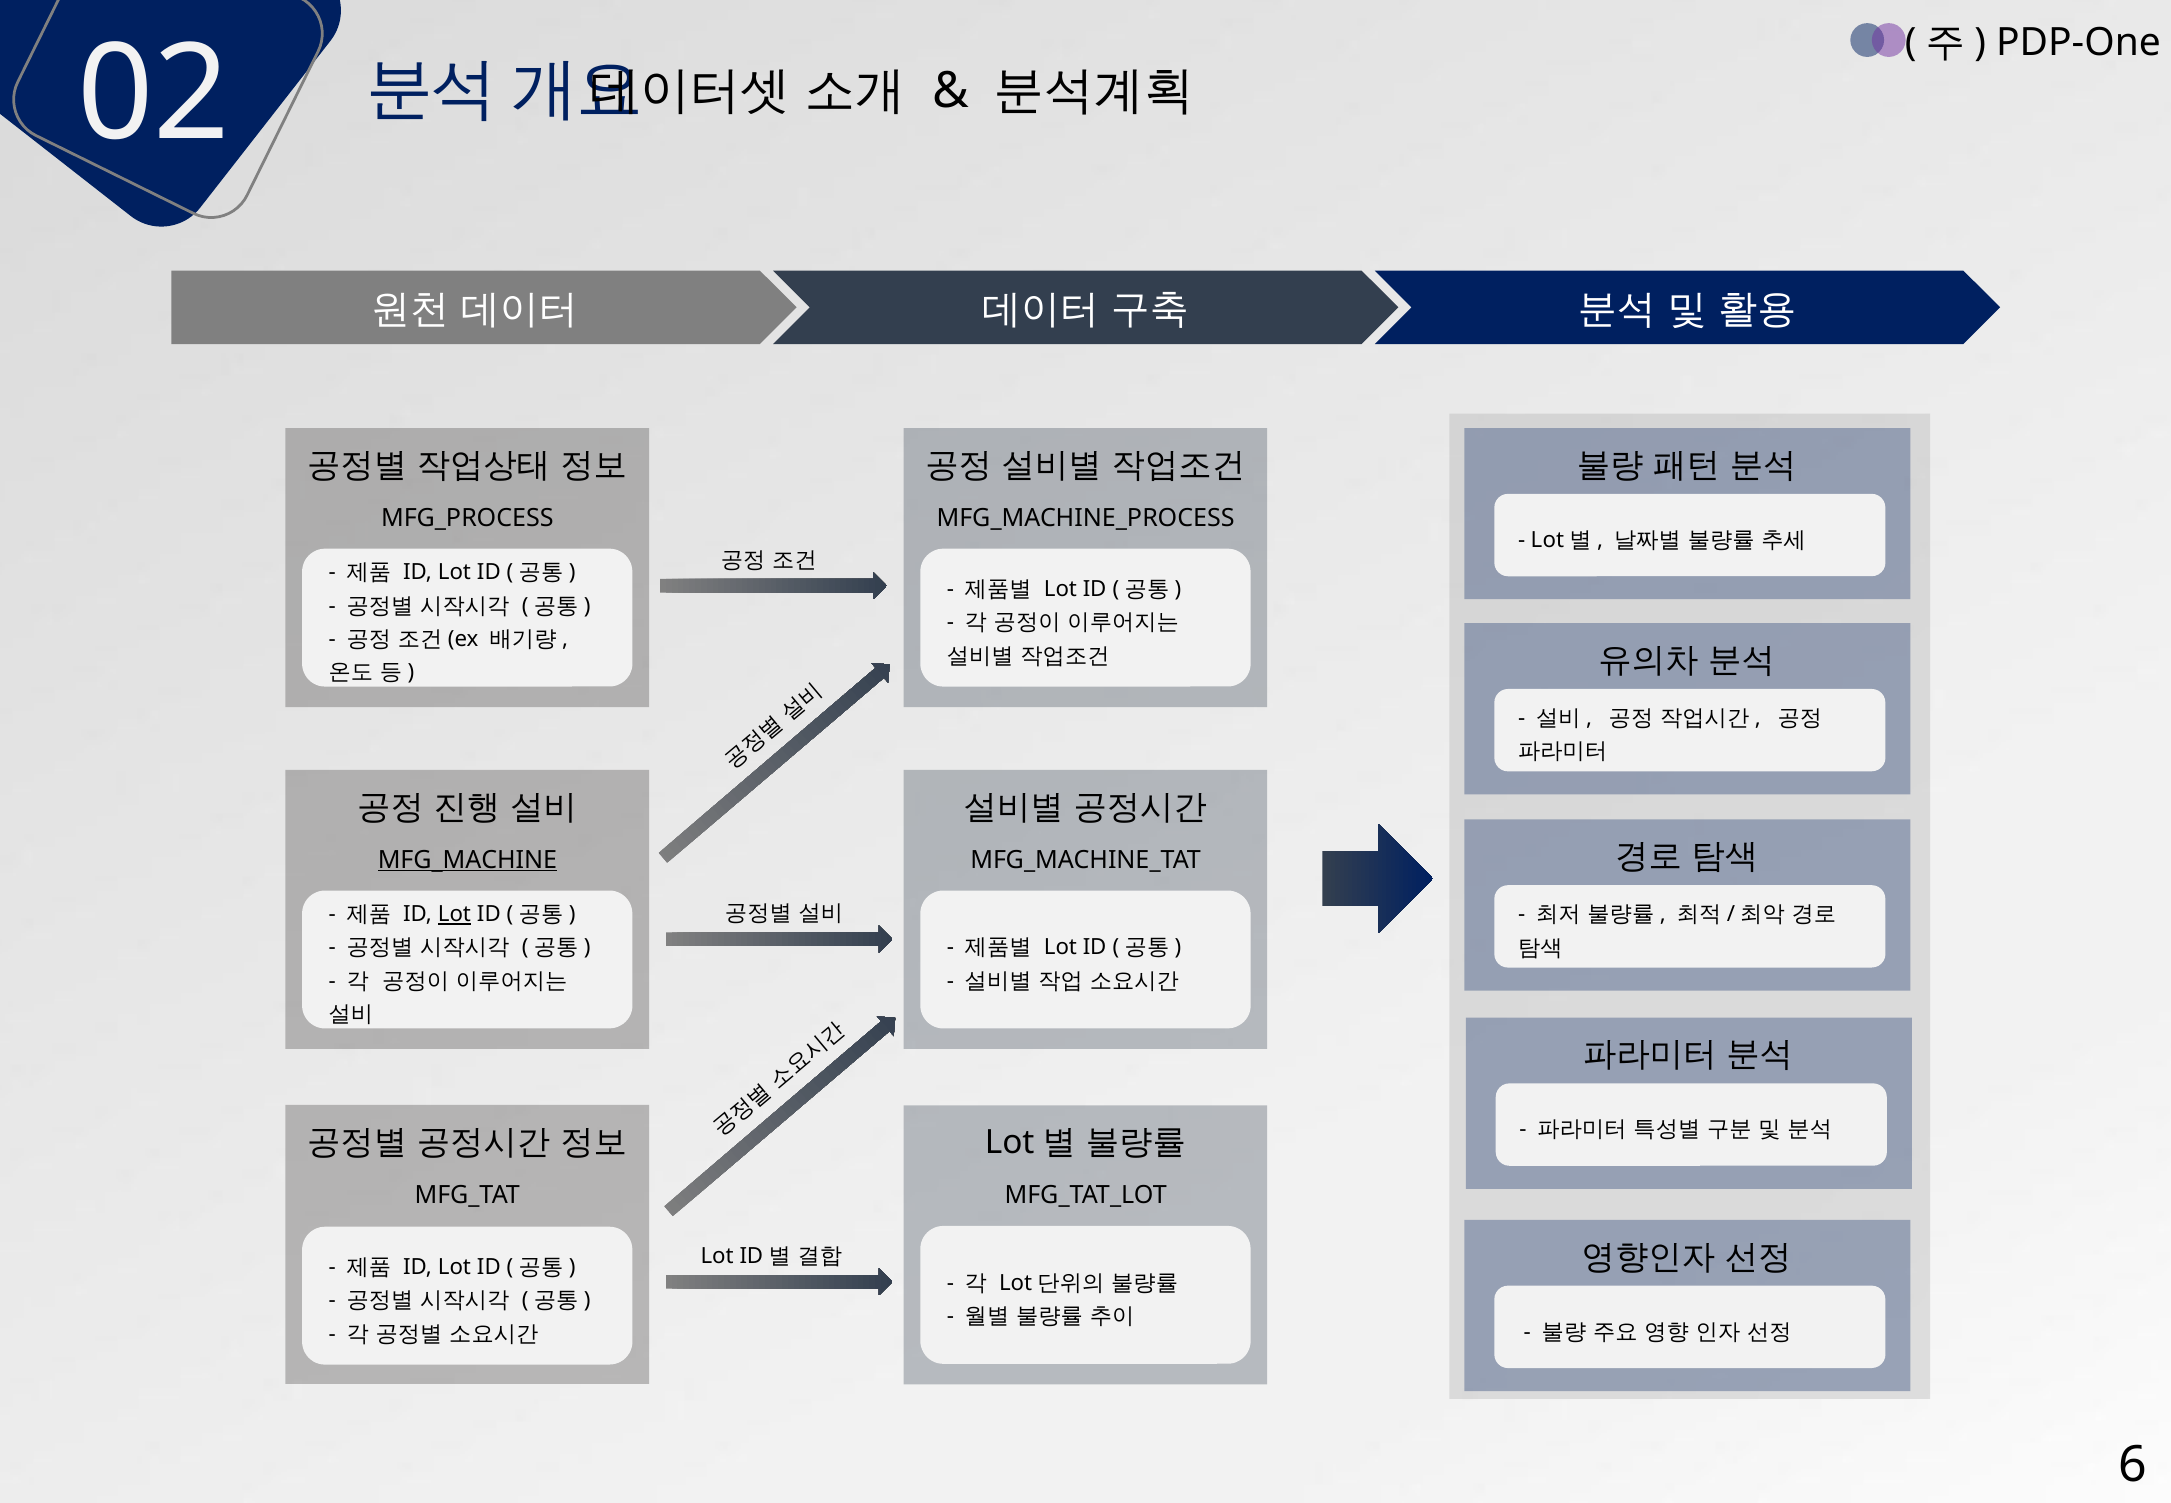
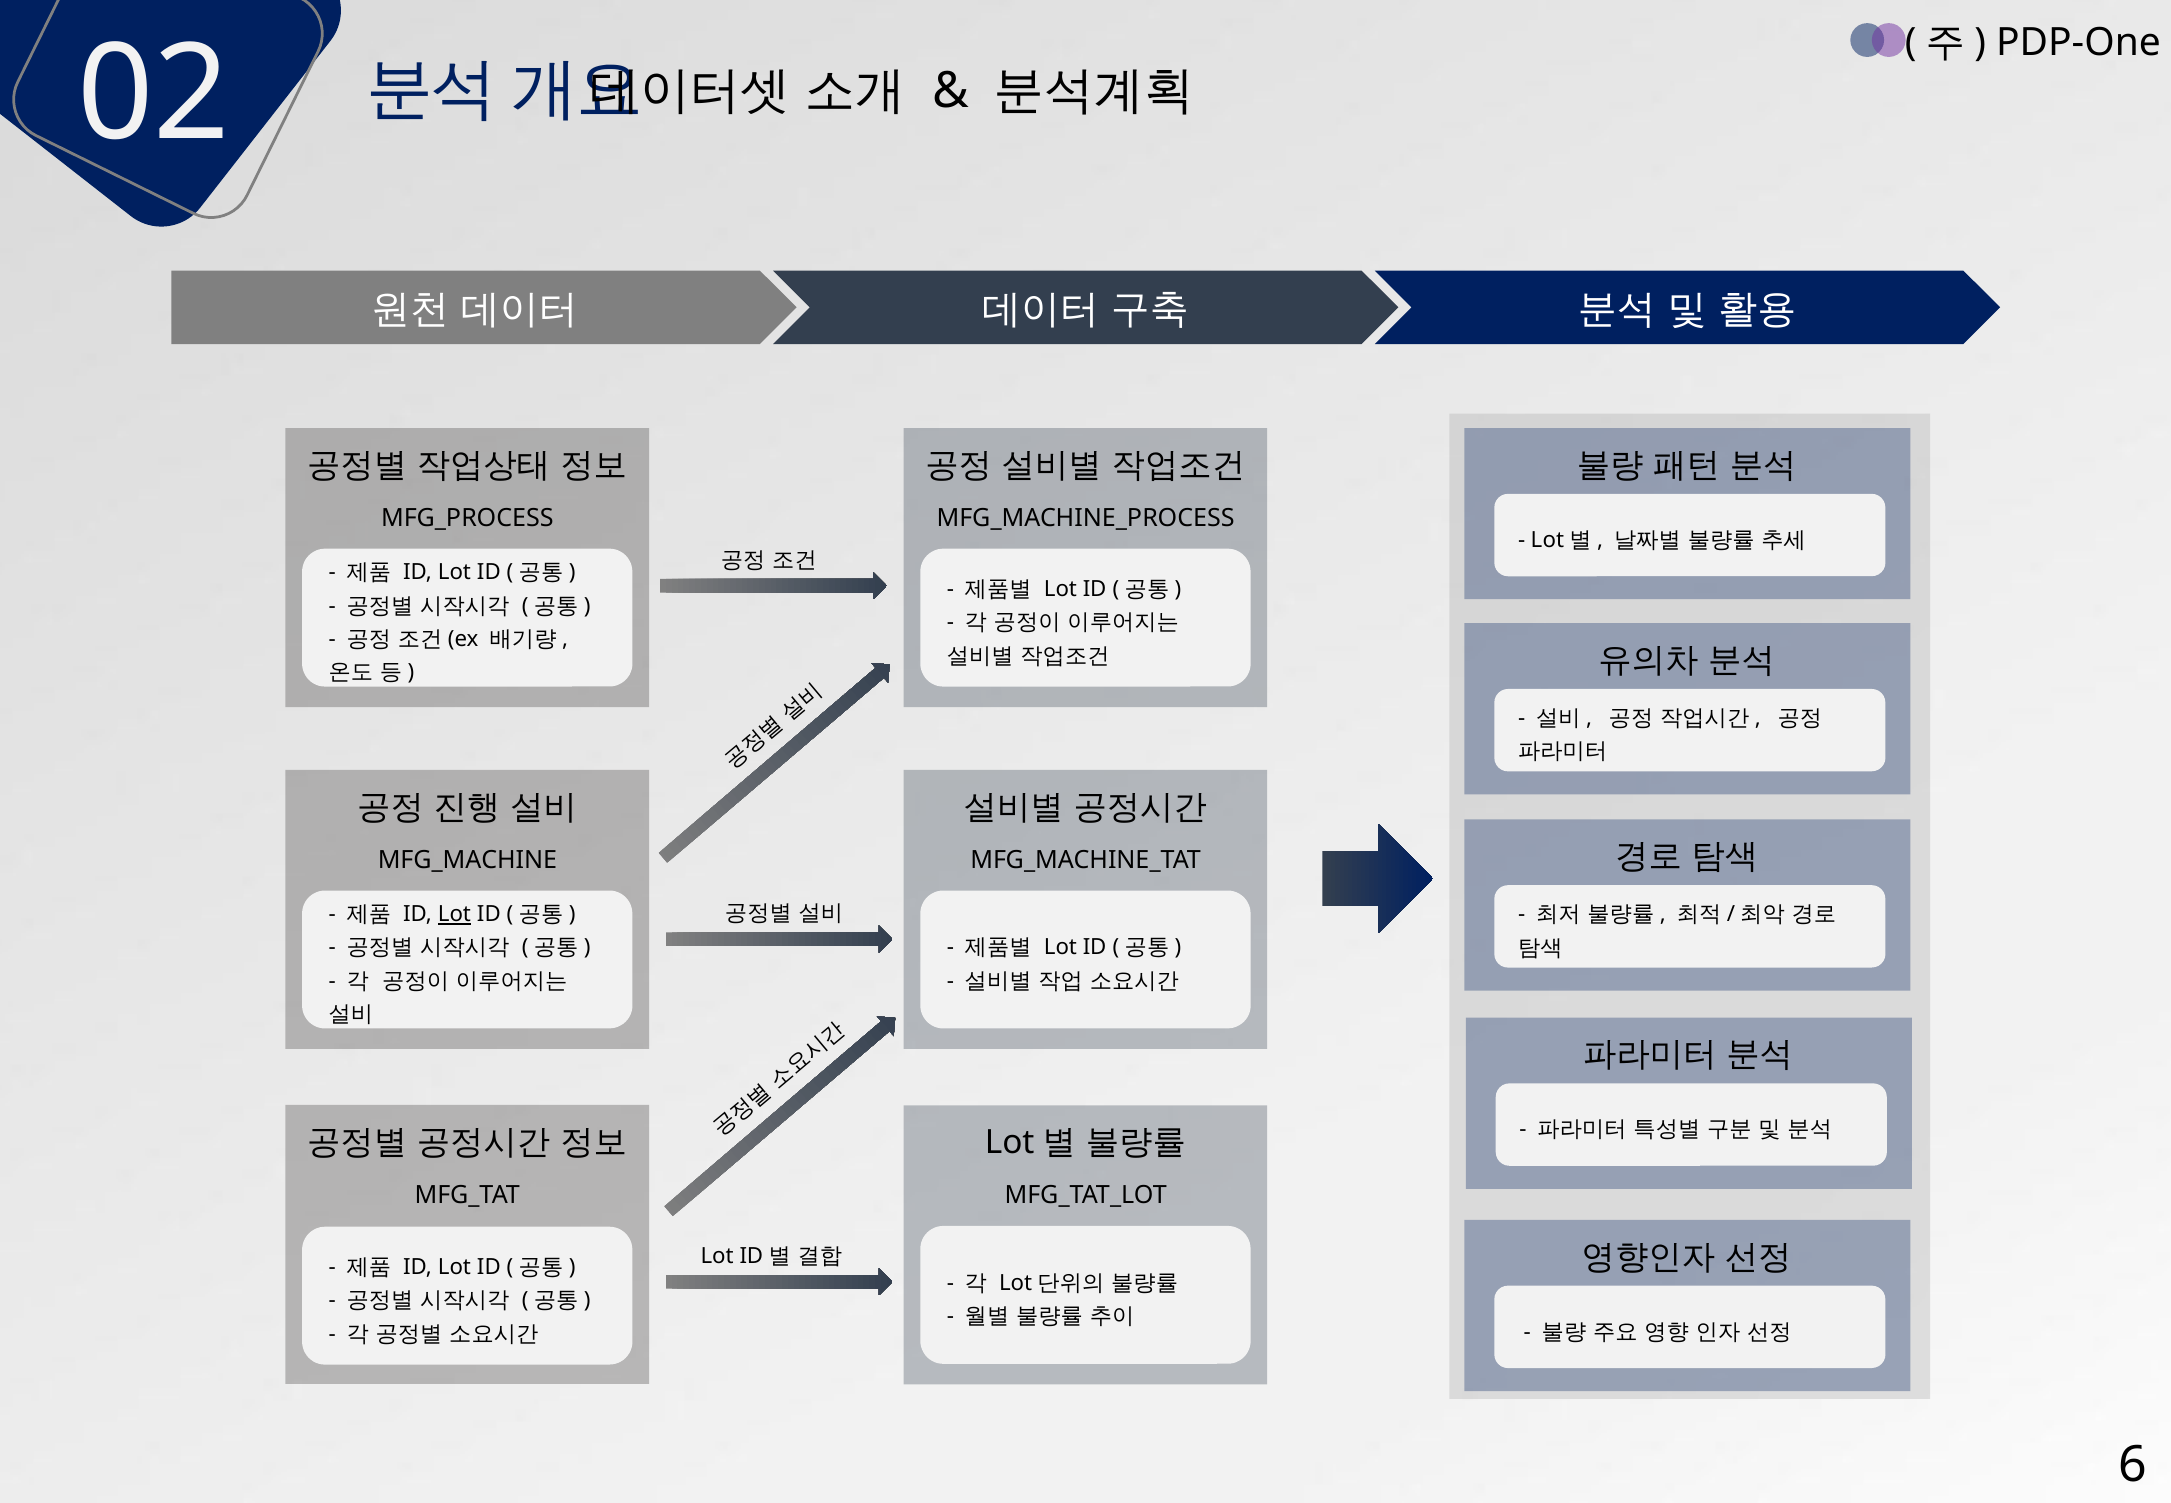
MFG_MACHINE underline: present -> none
